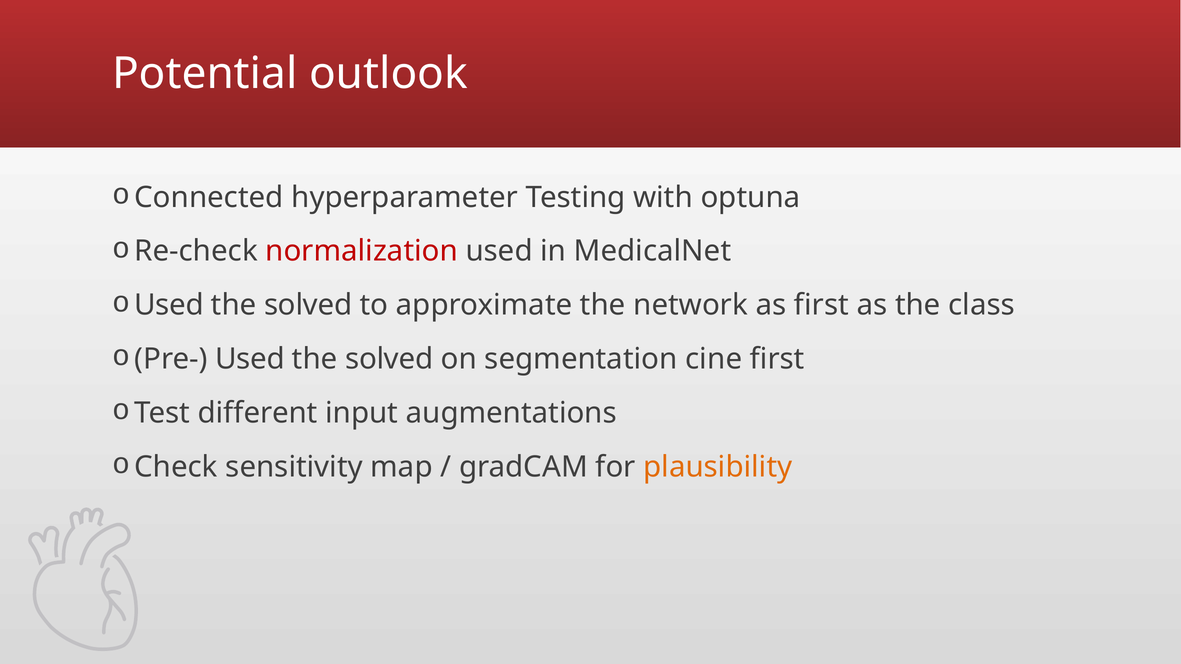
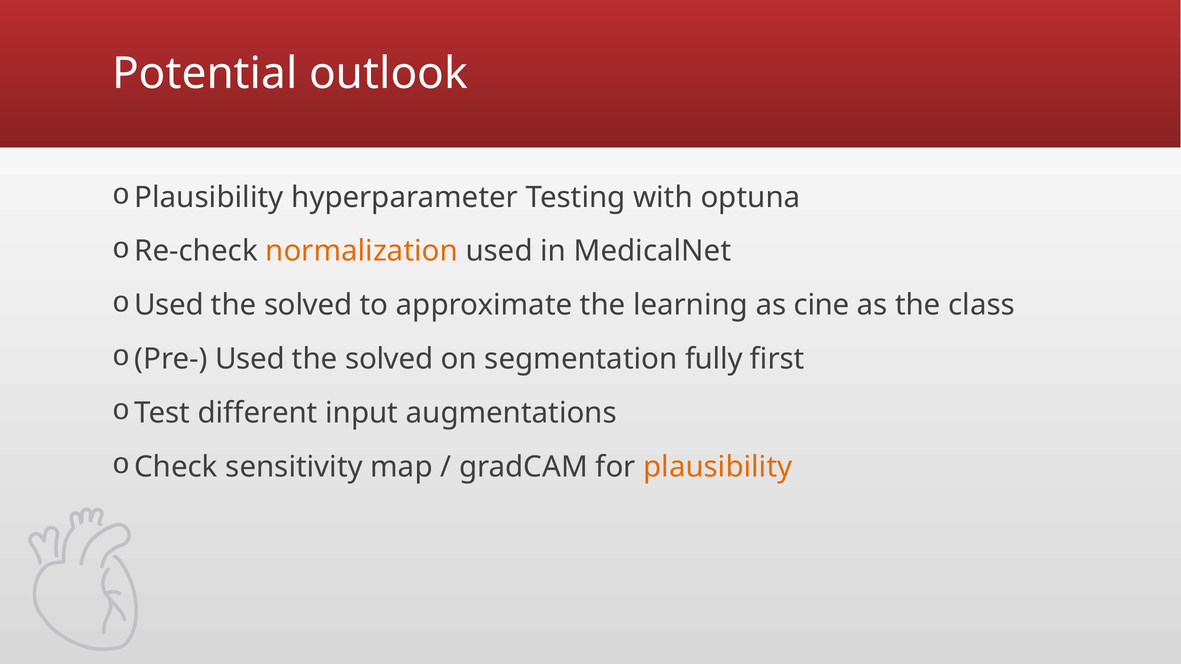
Connected at (209, 197): Connected -> Plausibility
normalization colour: red -> orange
network: network -> learning
as first: first -> cine
cine: cine -> fully
